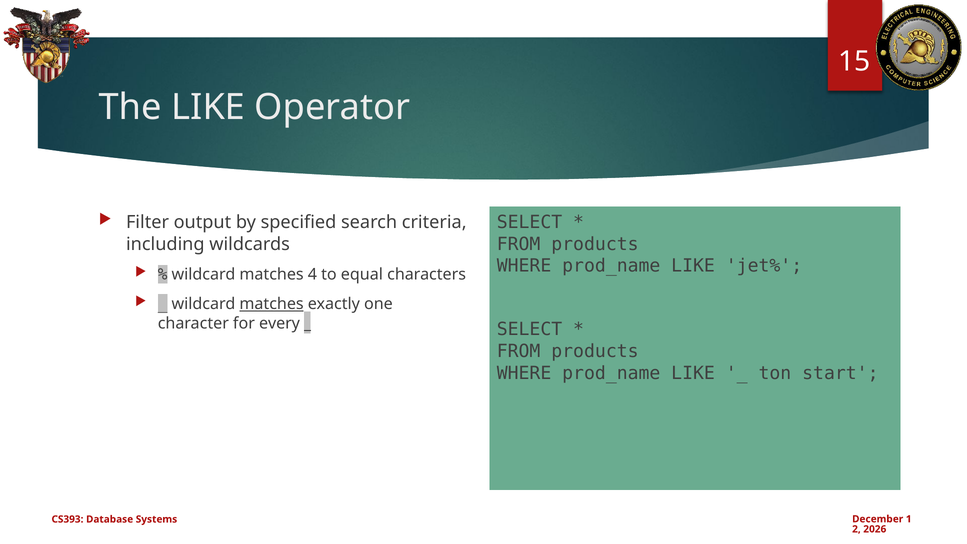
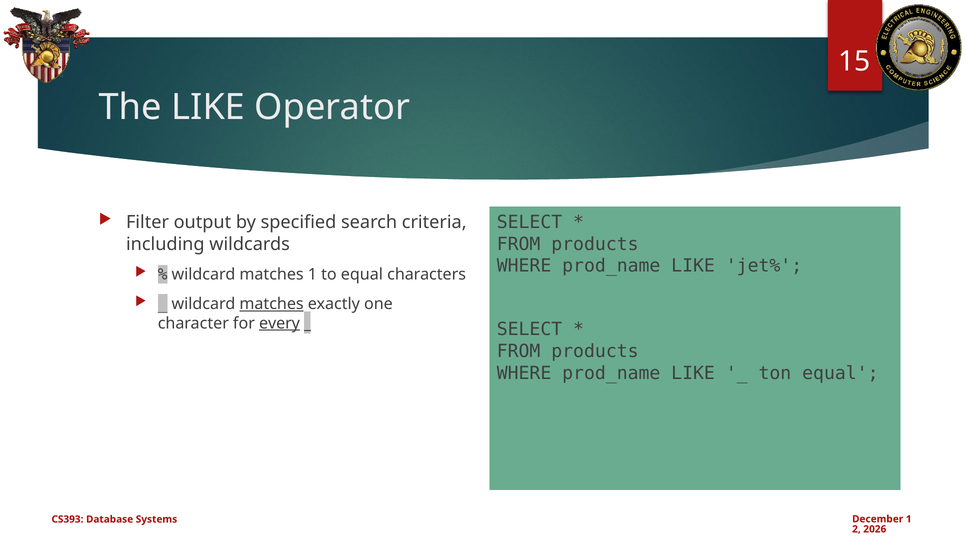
matches 4: 4 -> 1
every underline: none -> present
ton start: start -> equal
